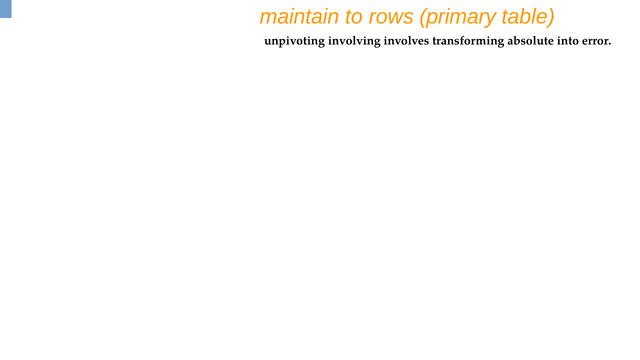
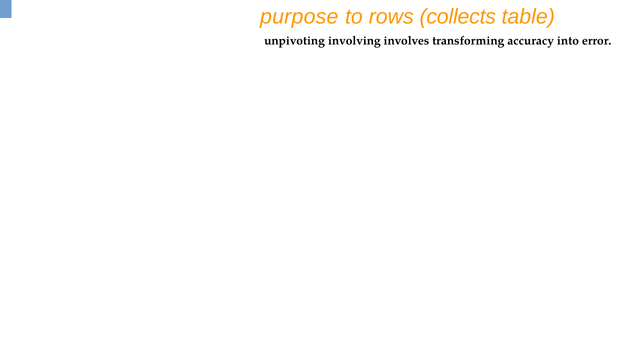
maintain: maintain -> purpose
primary: primary -> collects
absolute: absolute -> accuracy
